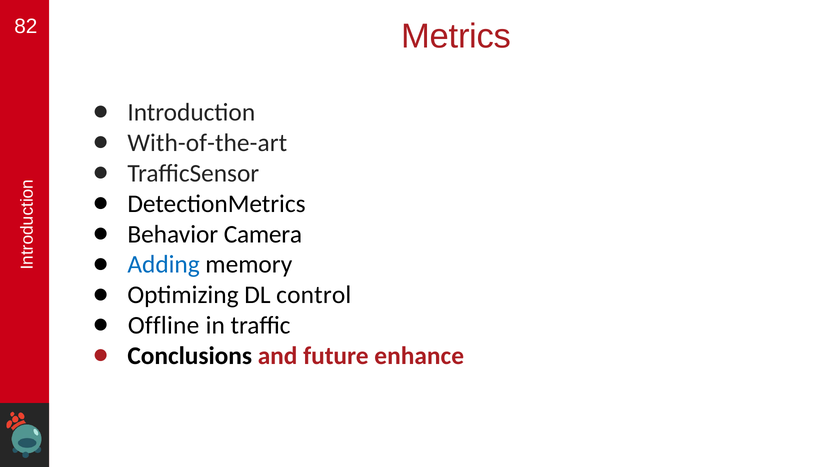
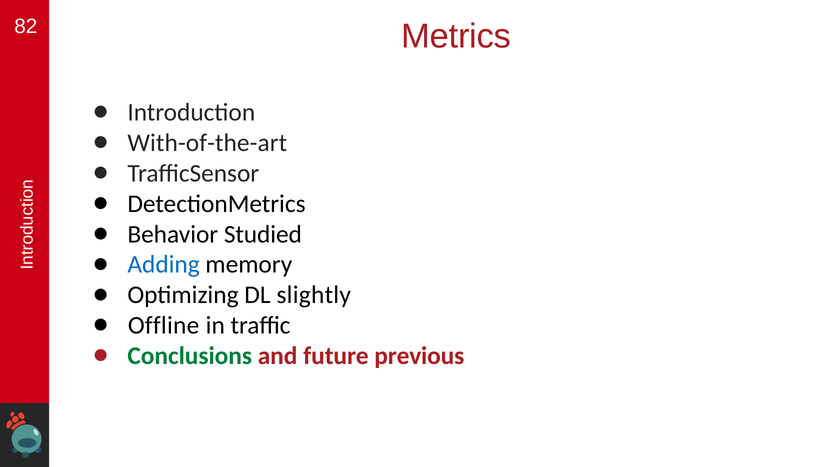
Camera: Camera -> Studied
control: control -> slightly
Conclusions colour: black -> green
enhance: enhance -> previous
